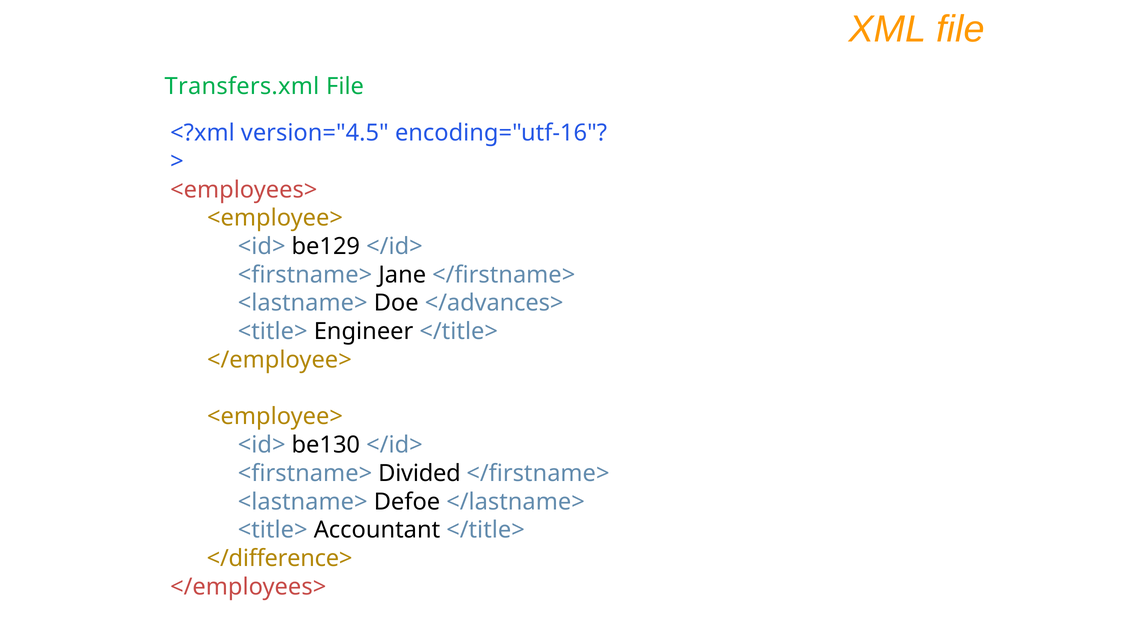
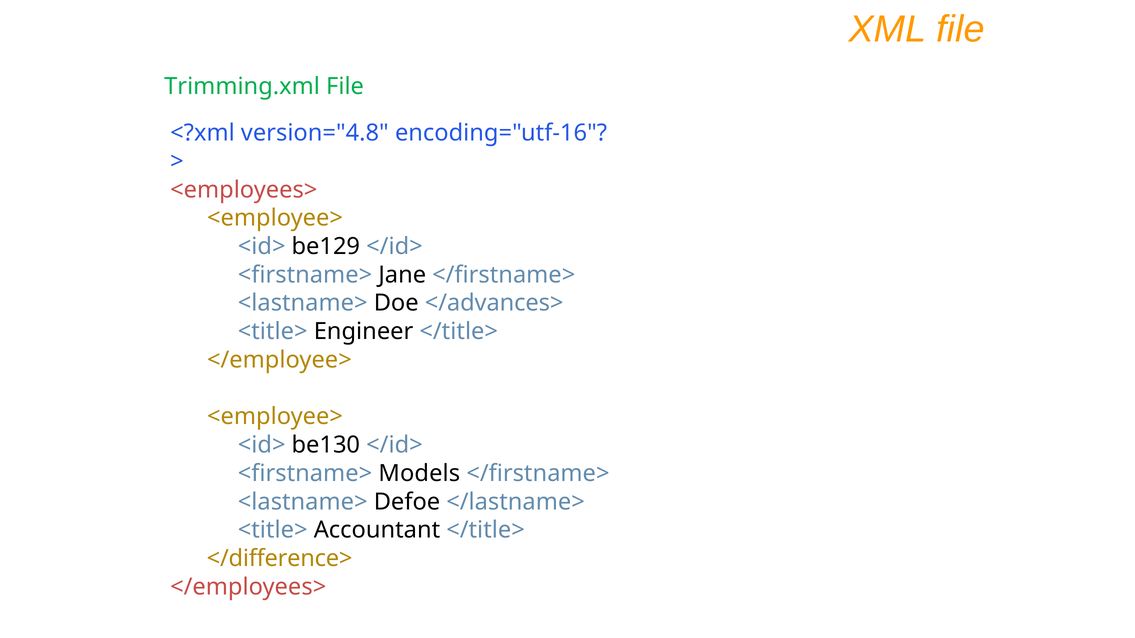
Transfers.xml: Transfers.xml -> Trimming.xml
version="4.5: version="4.5 -> version="4.8
Divided: Divided -> Models
